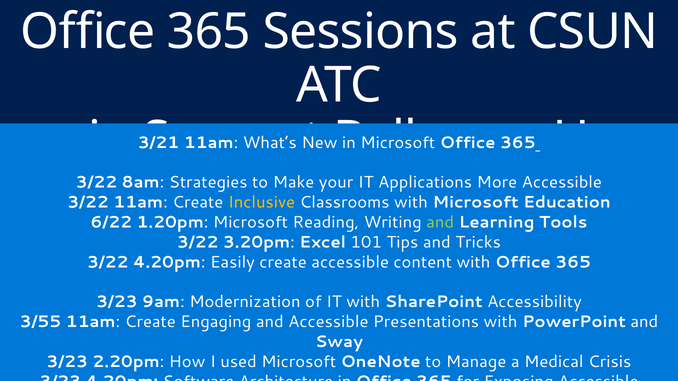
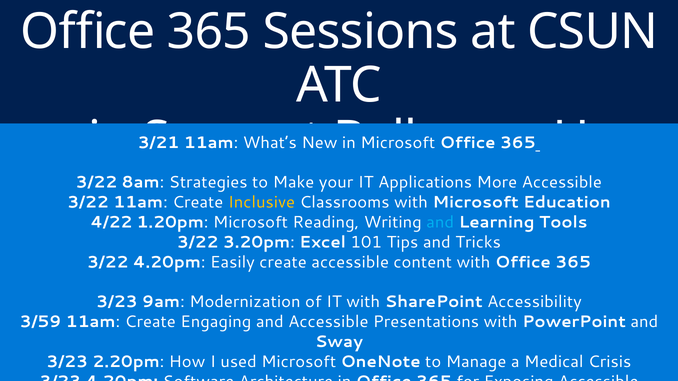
6/22: 6/22 -> 4/22
and at (440, 222) colour: light green -> light blue
3/55: 3/55 -> 3/59
